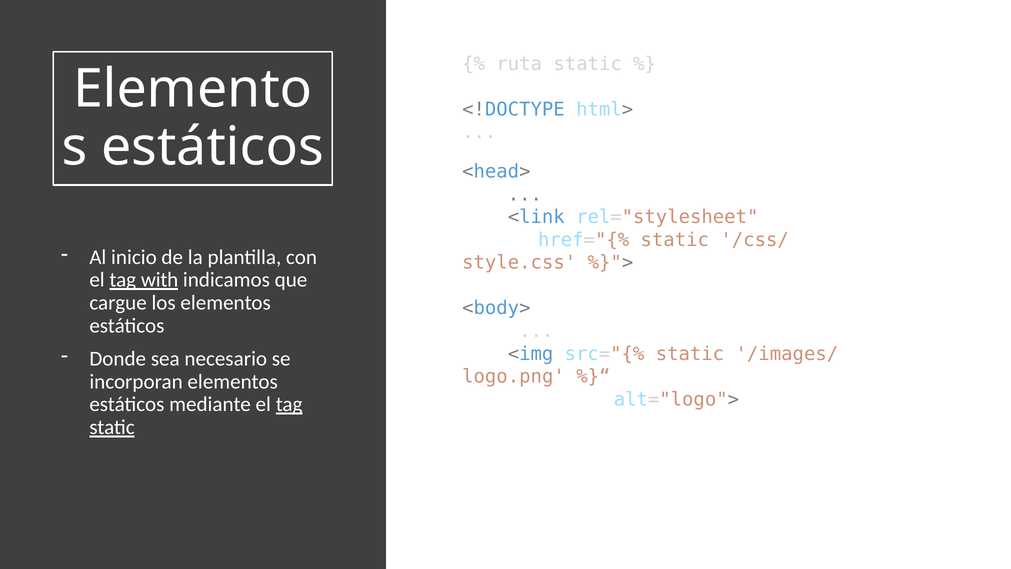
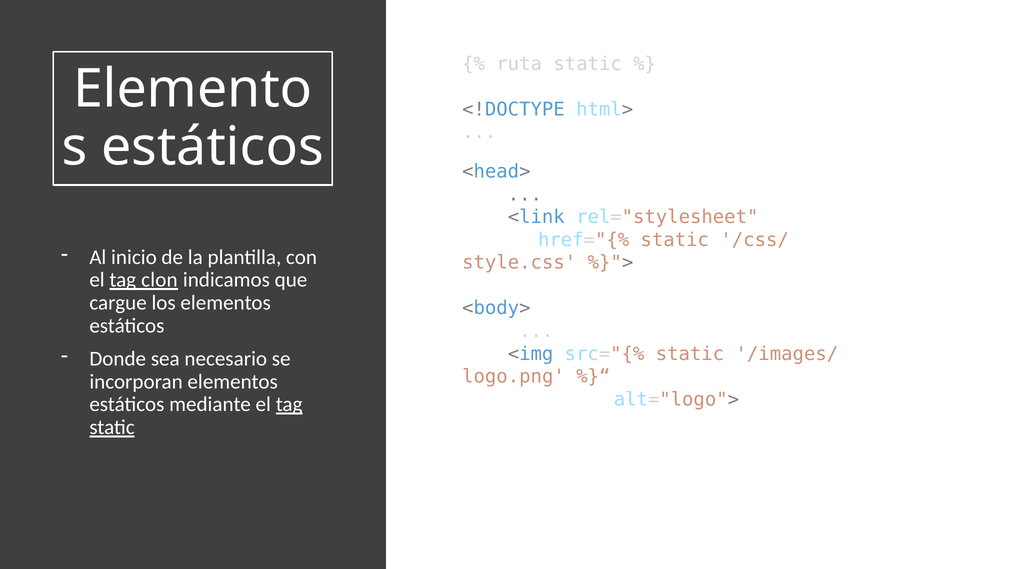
with: with -> clon
